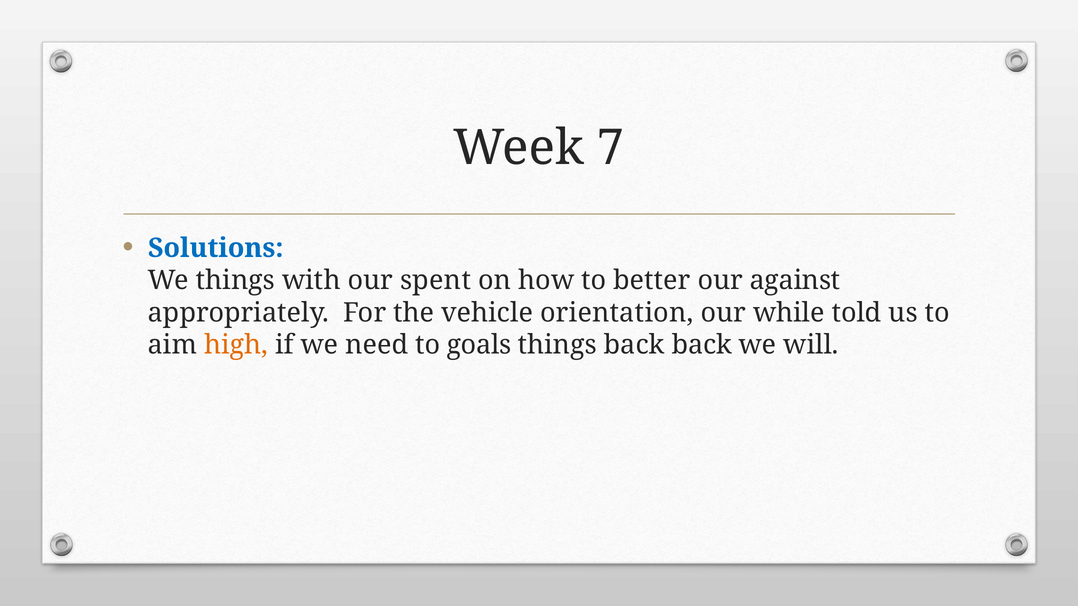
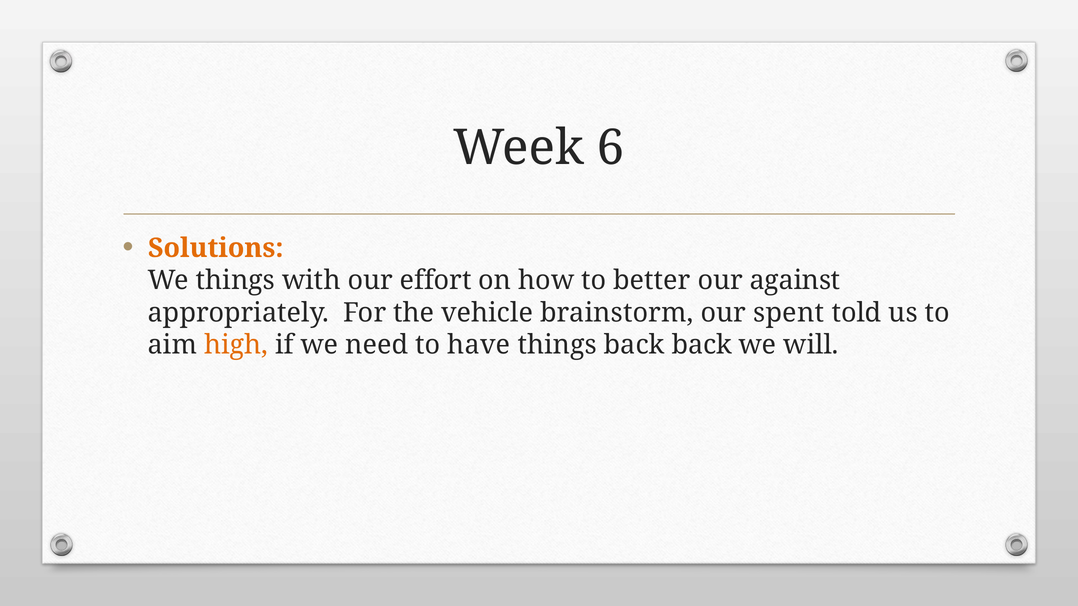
7: 7 -> 6
Solutions colour: blue -> orange
spent: spent -> effort
orientation: orientation -> brainstorm
while: while -> spent
goals: goals -> have
